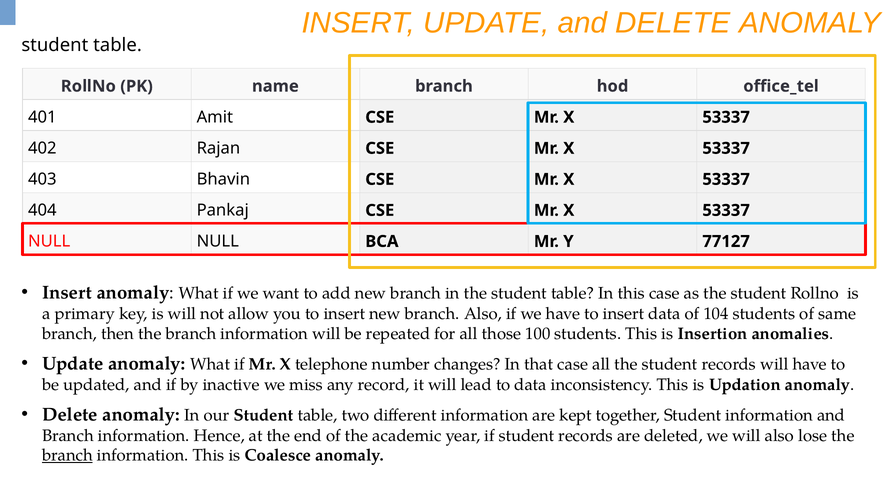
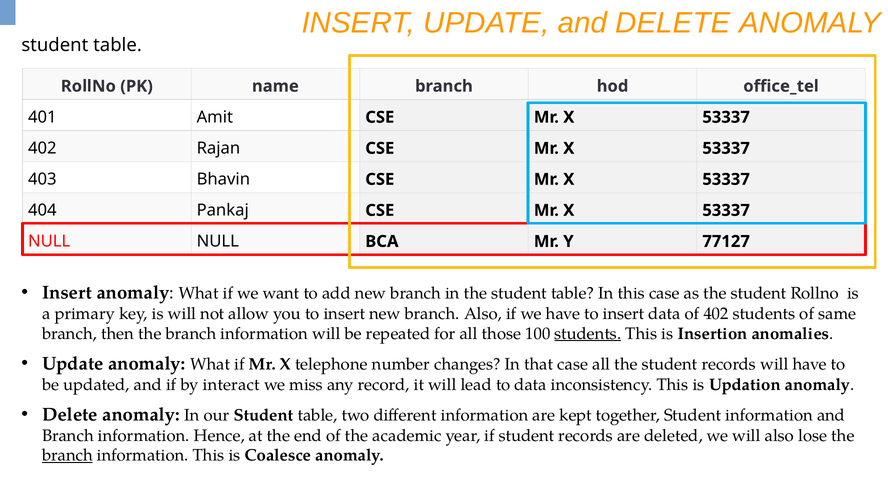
of 104: 104 -> 402
students at (588, 334) underline: none -> present
inactive: inactive -> interact
